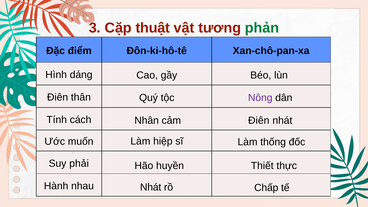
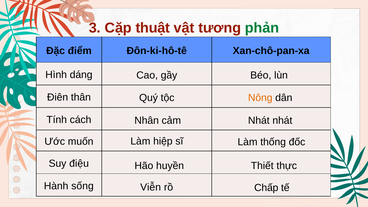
Nông colour: purple -> orange
Điên at (259, 120): Điên -> Nhát
phải: phải -> điệu
nhau: nhau -> sống
Nhát at (151, 187): Nhát -> Viễn
